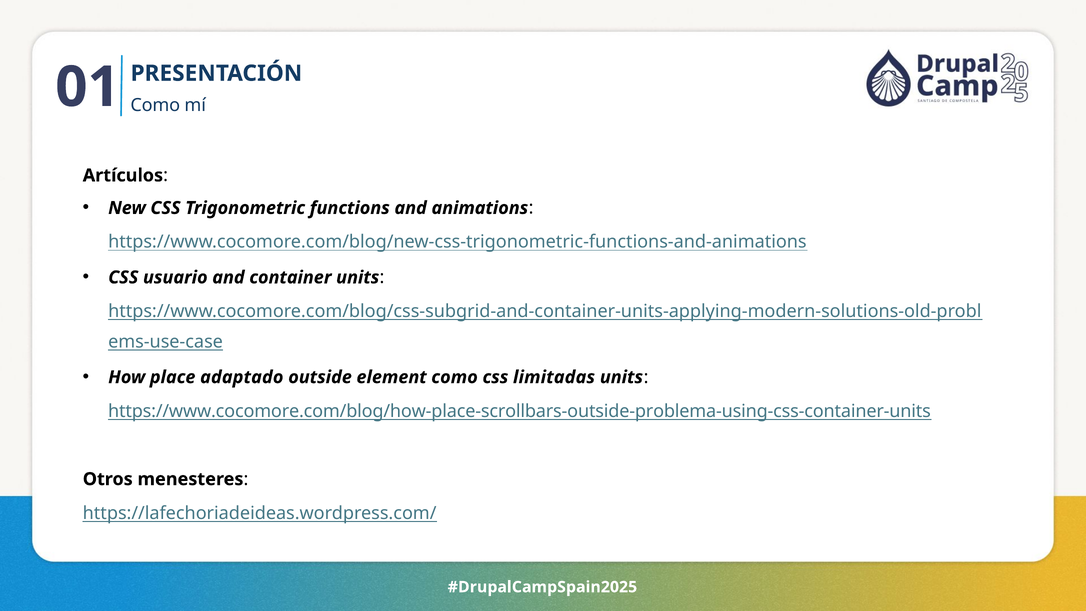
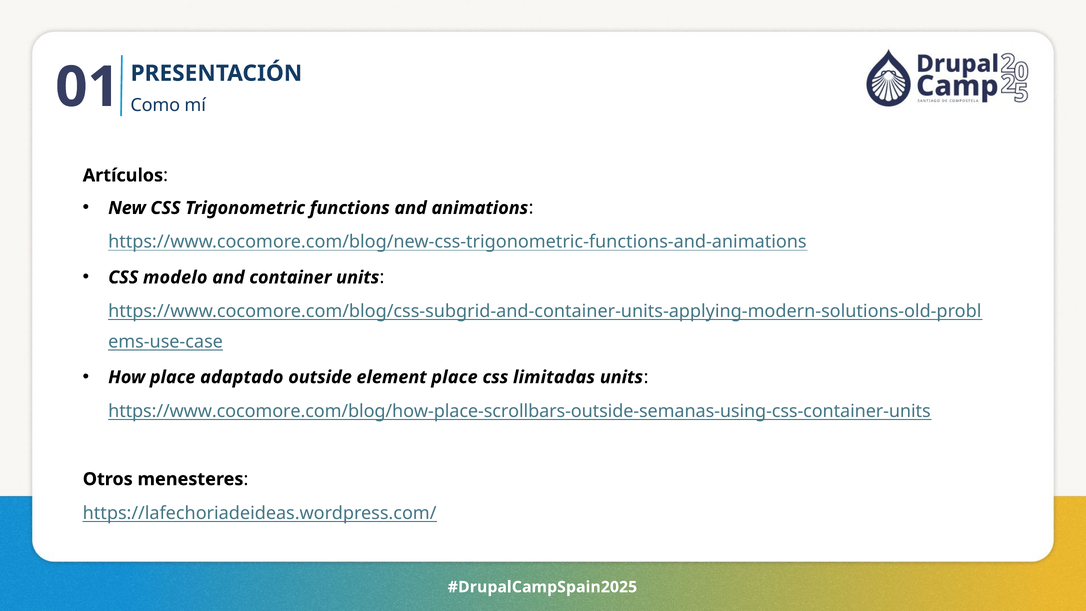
usuario: usuario -> modelo
element como: como -> place
https://www.cocomore.com/blog/how-place-scrollbars-outside-problema-using-css-container-units: https://www.cocomore.com/blog/how-place-scrollbars-outside-problema-using-css-container-units -> https://www.cocomore.com/blog/how-place-scrollbars-outside-semanas-using-css-container-units
